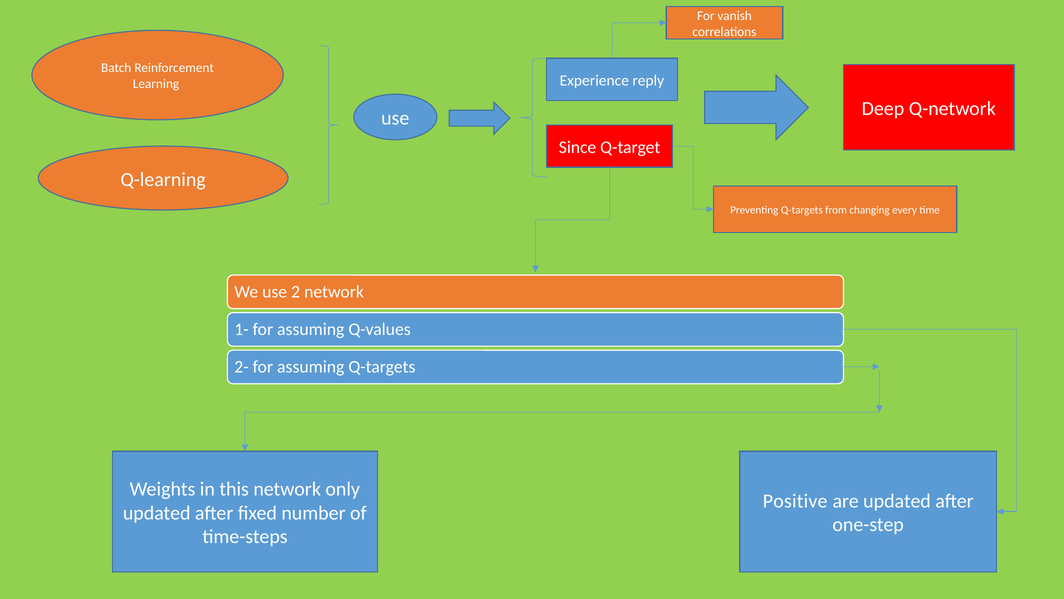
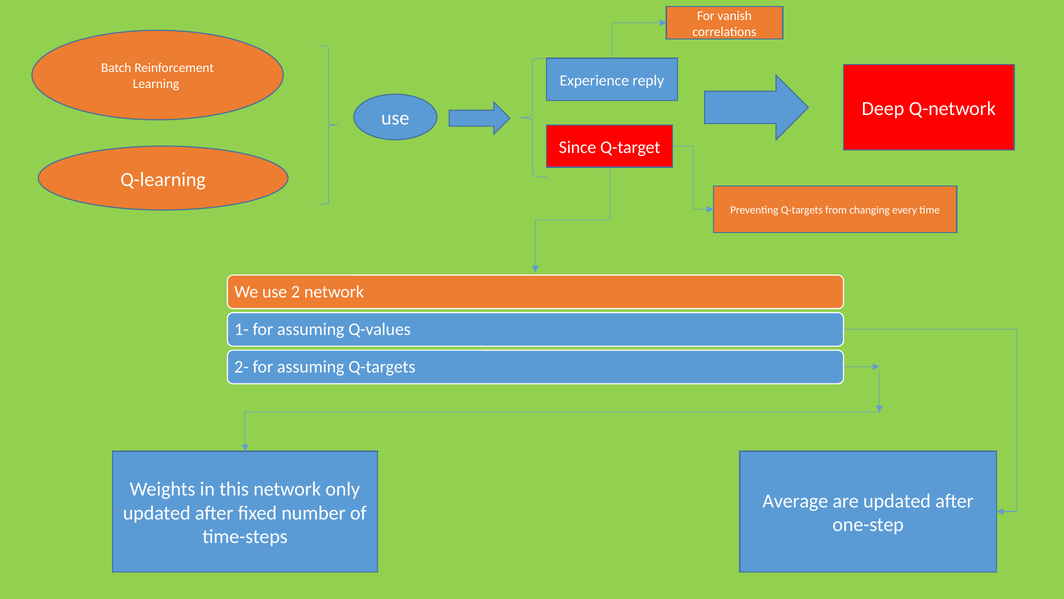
Positive: Positive -> Average
